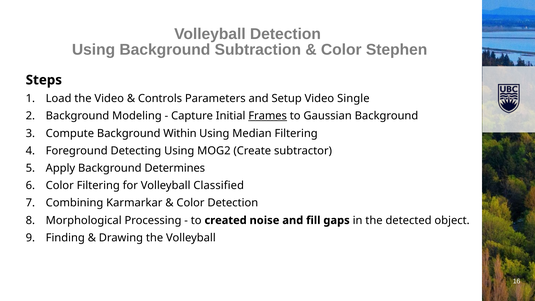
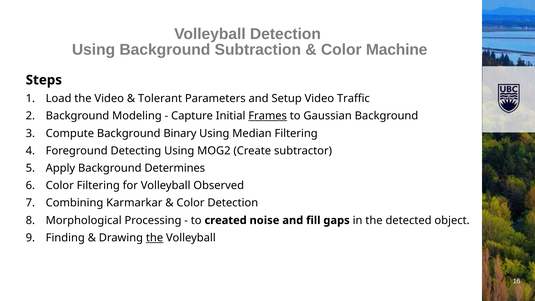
Stephen: Stephen -> Machine
Controls: Controls -> Tolerant
Single: Single -> Traffic
Within: Within -> Binary
Classified: Classified -> Observed
the at (155, 238) underline: none -> present
